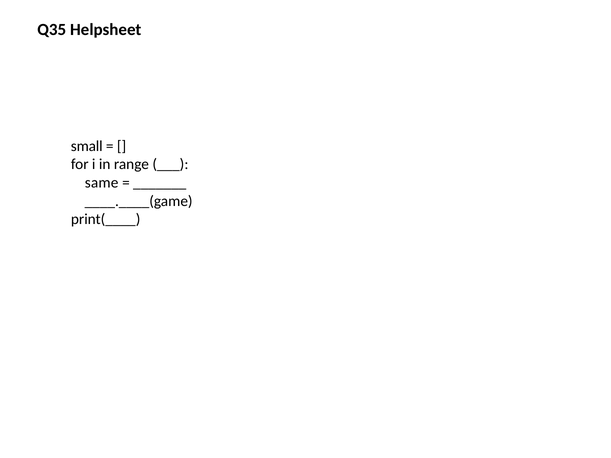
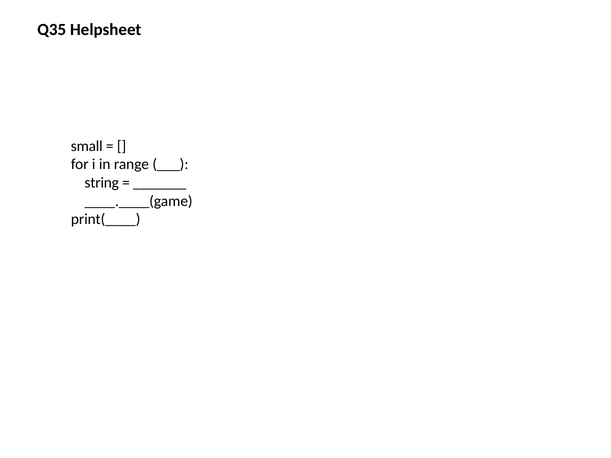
same: same -> string
